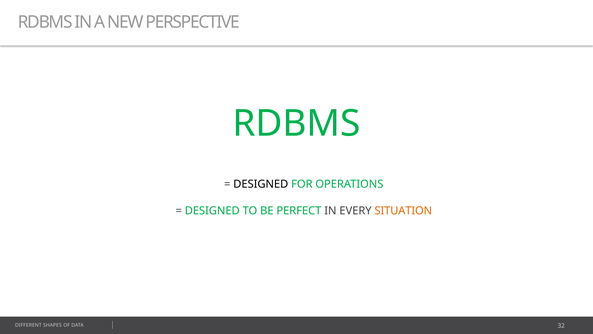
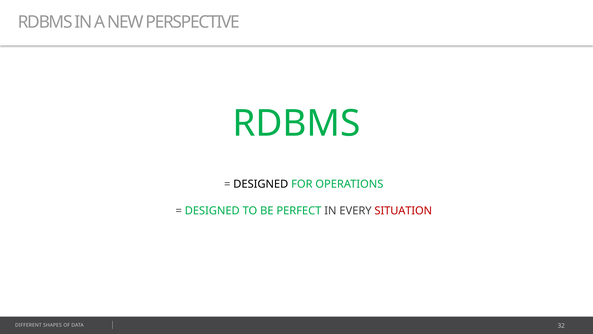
SITUATION colour: orange -> red
